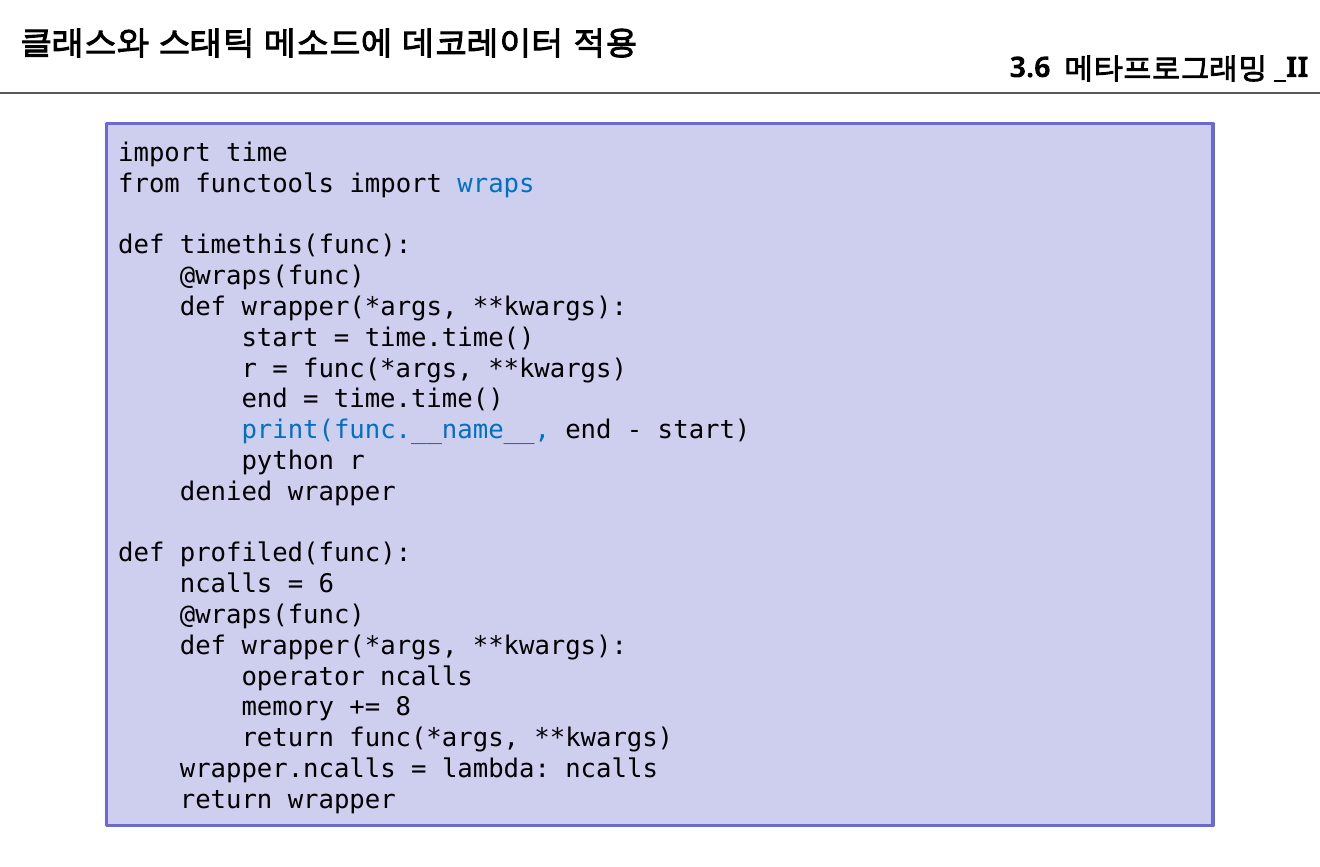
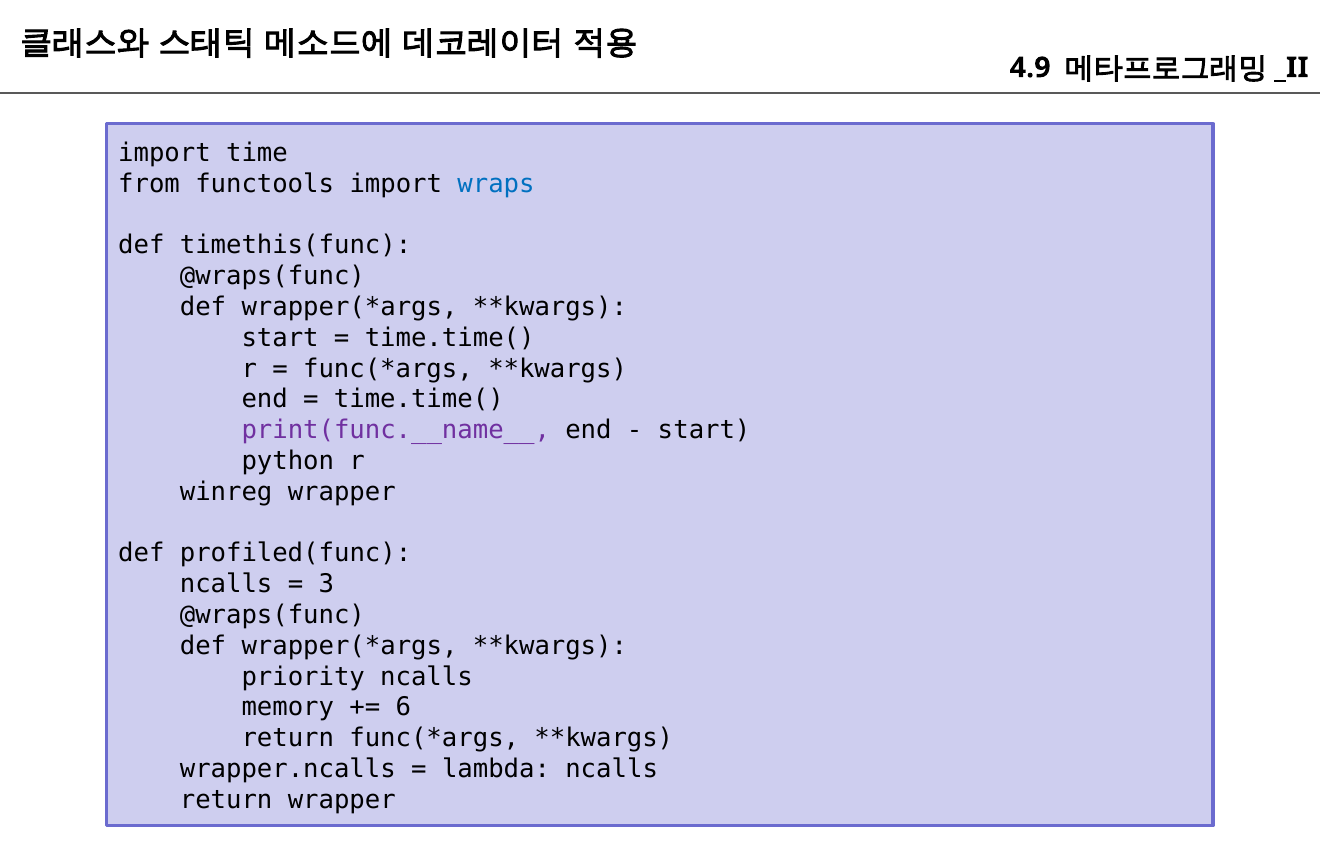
3.6: 3.6 -> 4.9
print(func.__name__ colour: blue -> purple
denied: denied -> winreg
6: 6 -> 3
operator: operator -> priority
8: 8 -> 6
